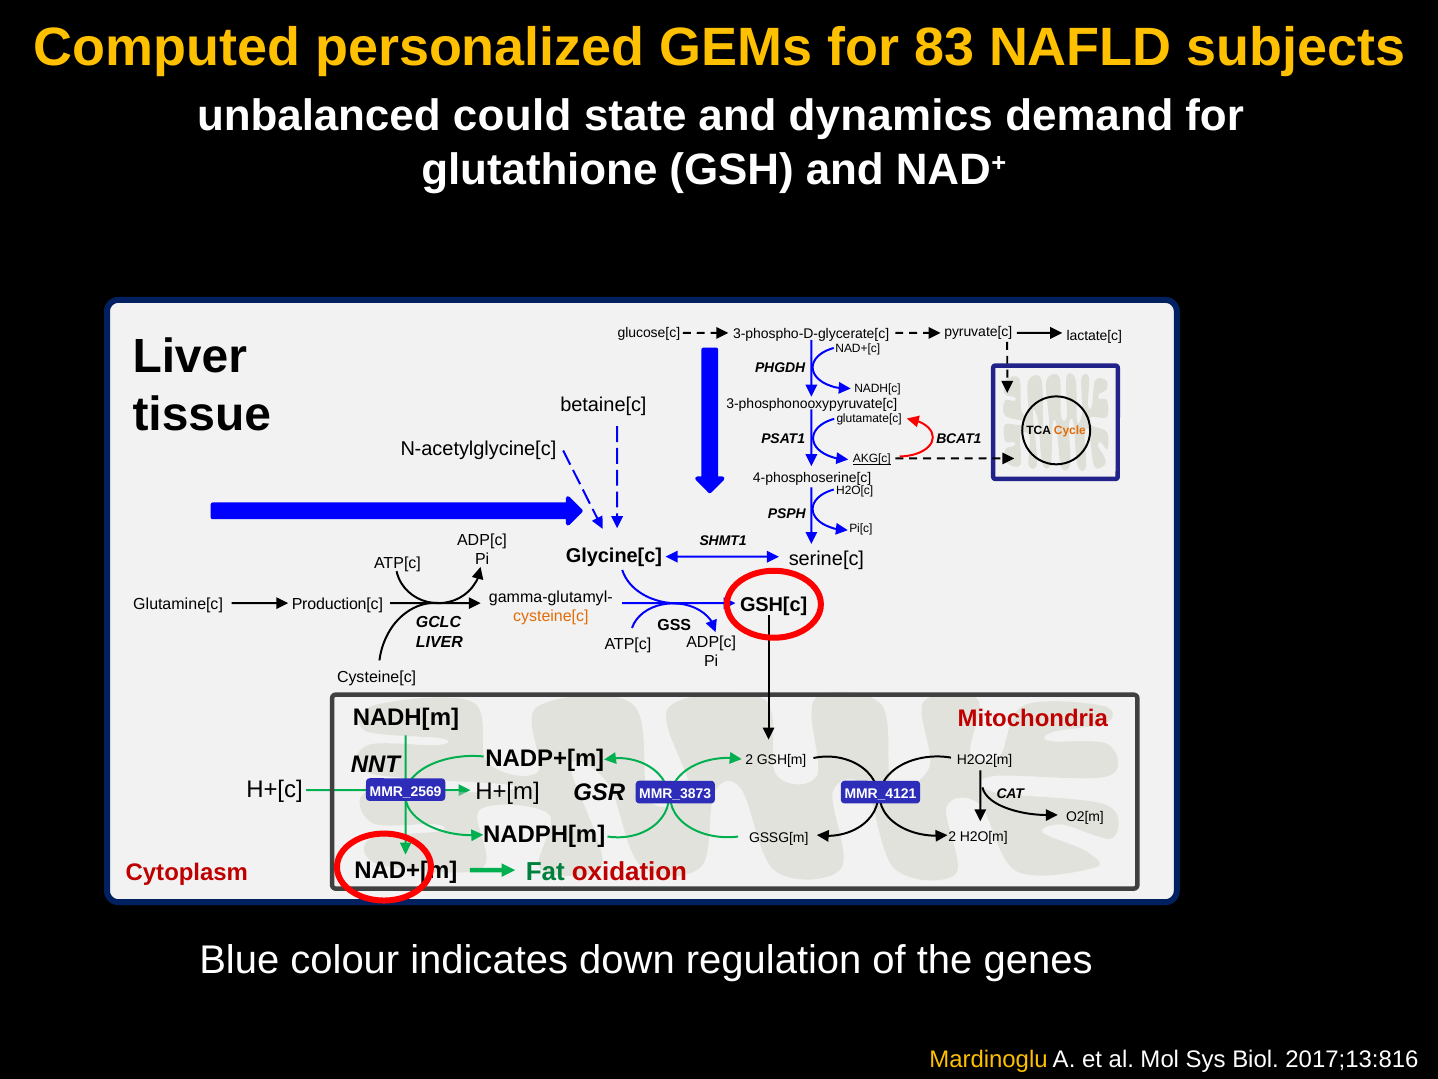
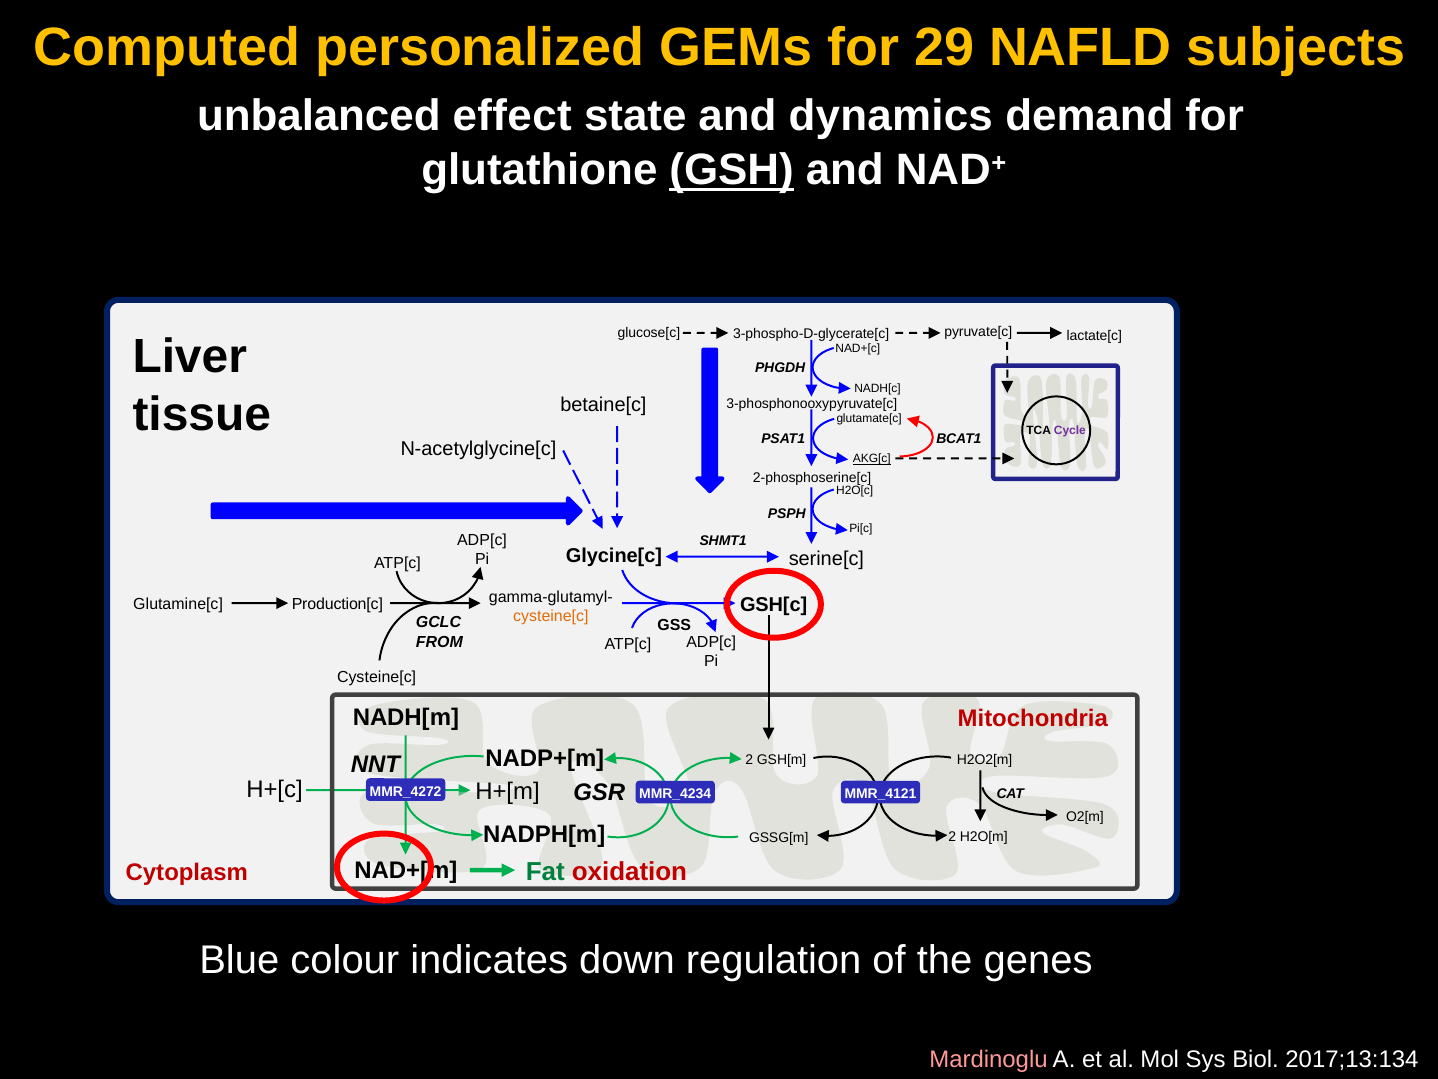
83: 83 -> 29
could: could -> effect
GSH underline: none -> present
Cycle colour: orange -> purple
4-phosphoserine[c: 4-phosphoserine[c -> 2-phosphoserine[c
LIVER at (439, 641): LIVER -> FROM
MMR_3873: MMR_3873 -> MMR_4234
MMR_2569: MMR_2569 -> MMR_4272
Mardinoglu colour: yellow -> pink
2017;13:816: 2017;13:816 -> 2017;13:134
